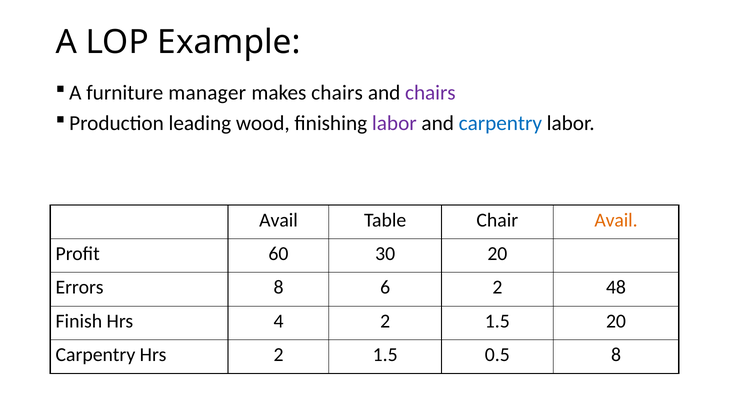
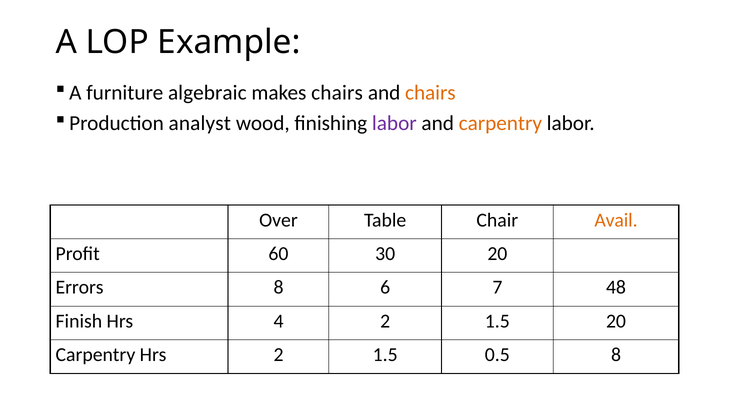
manager: manager -> algebraic
chairs at (430, 93) colour: purple -> orange
leading: leading -> analyst
carpentry at (500, 123) colour: blue -> orange
Avail at (278, 220): Avail -> Over
6 2: 2 -> 7
